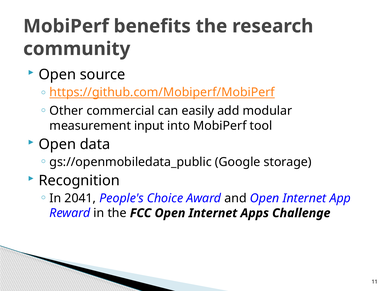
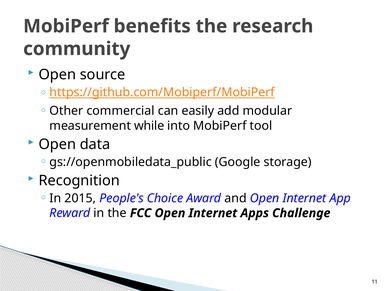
input: input -> while
2041: 2041 -> 2015
